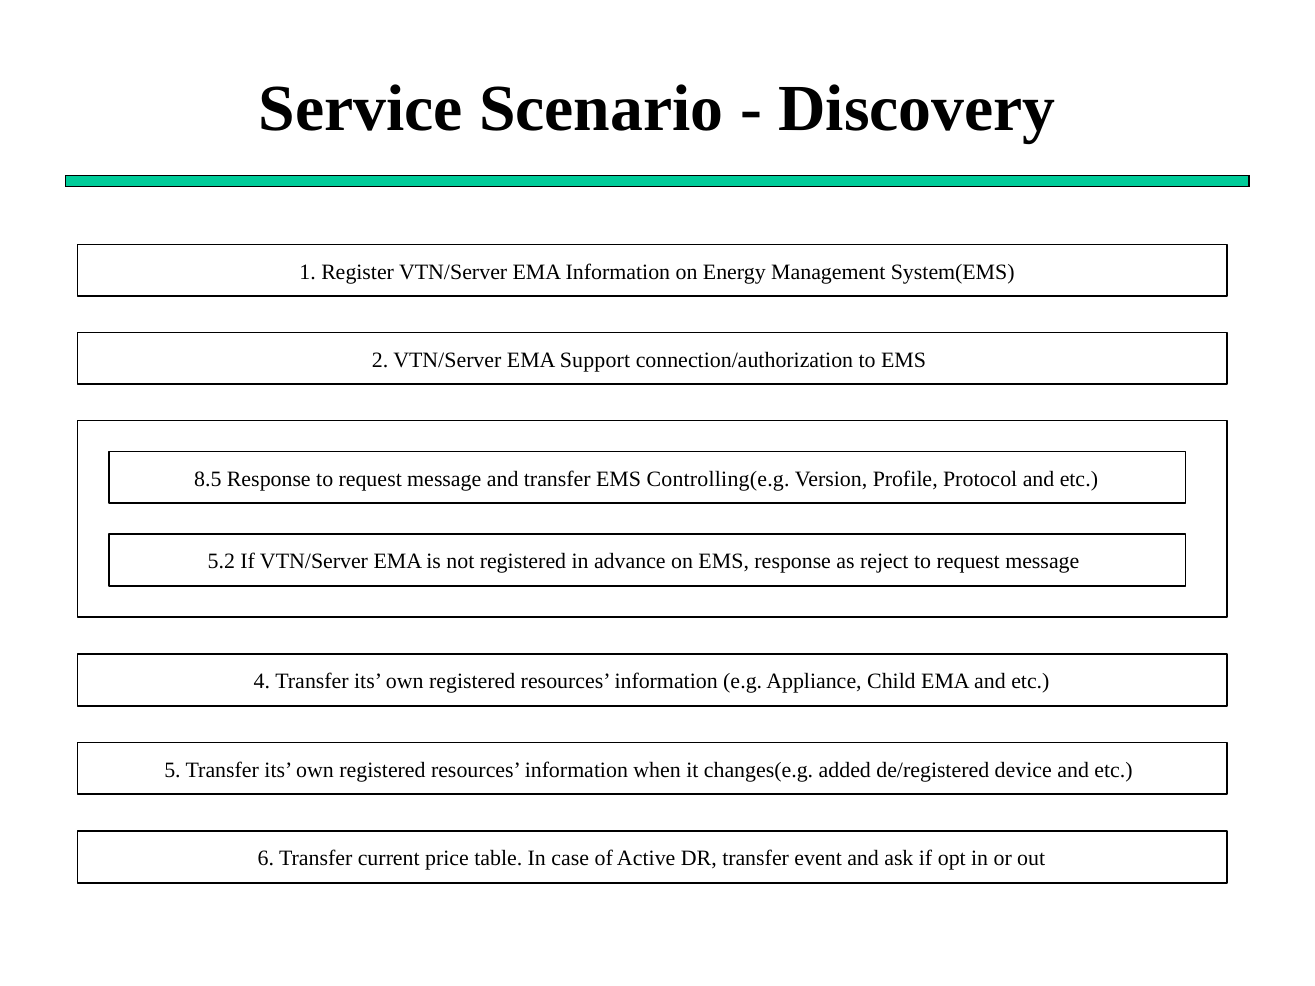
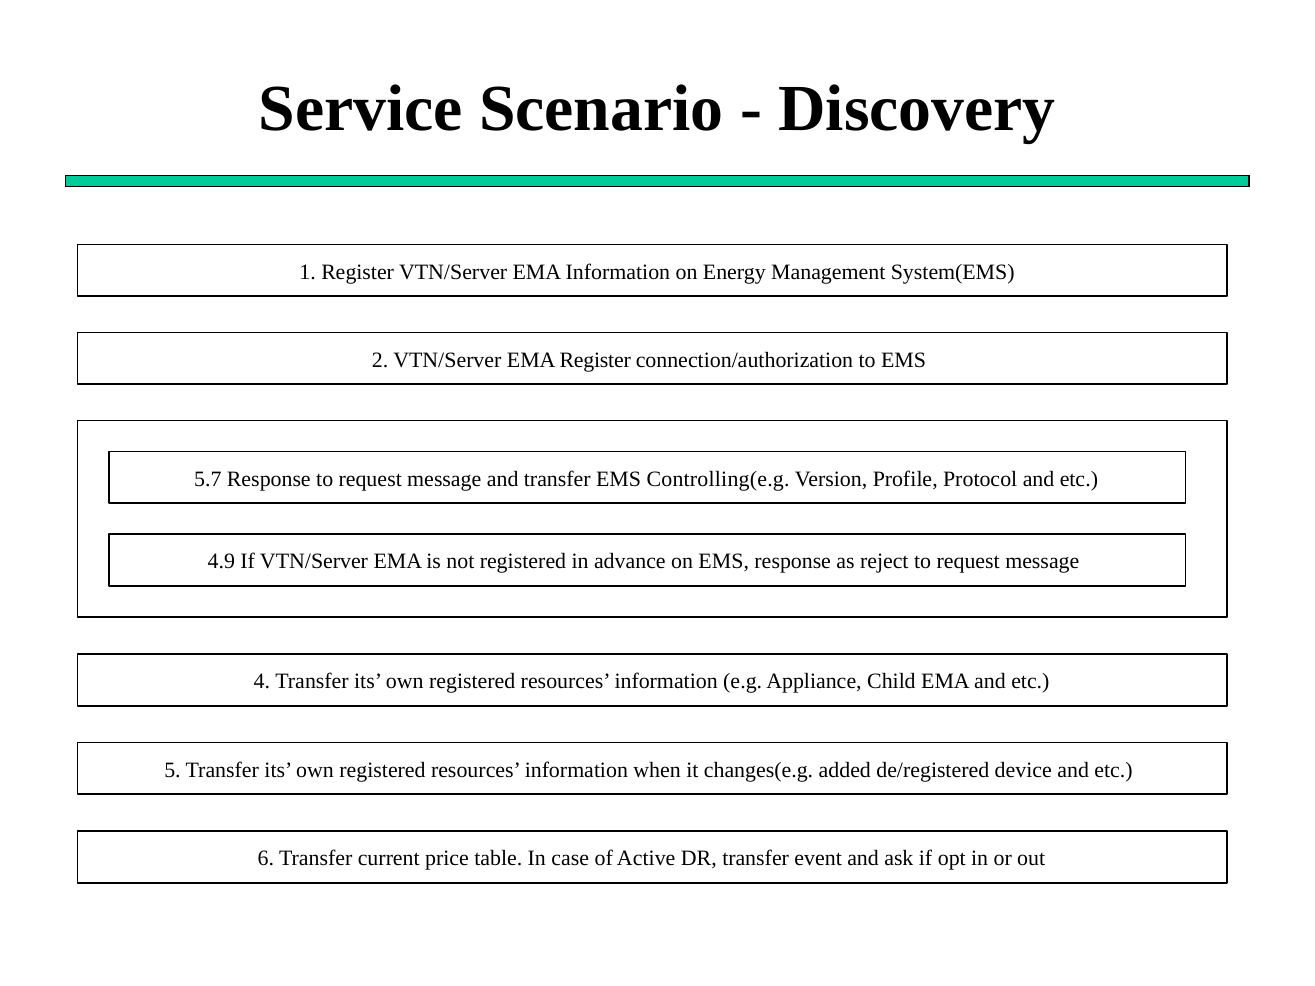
EMA Support: Support -> Register
8.5: 8.5 -> 5.7
5.2: 5.2 -> 4.9
